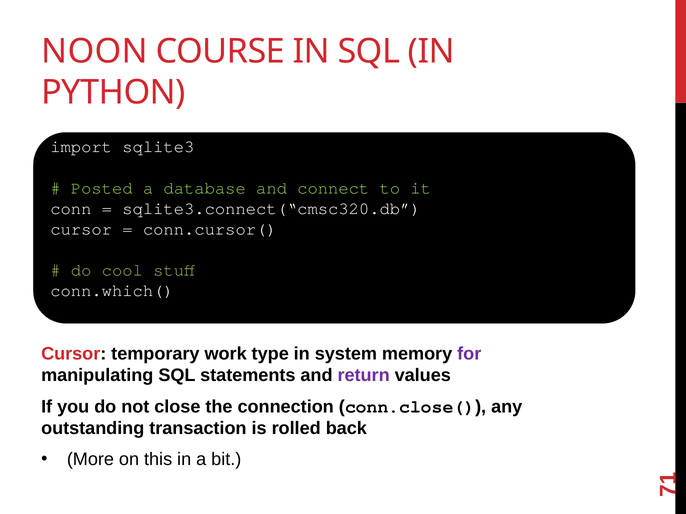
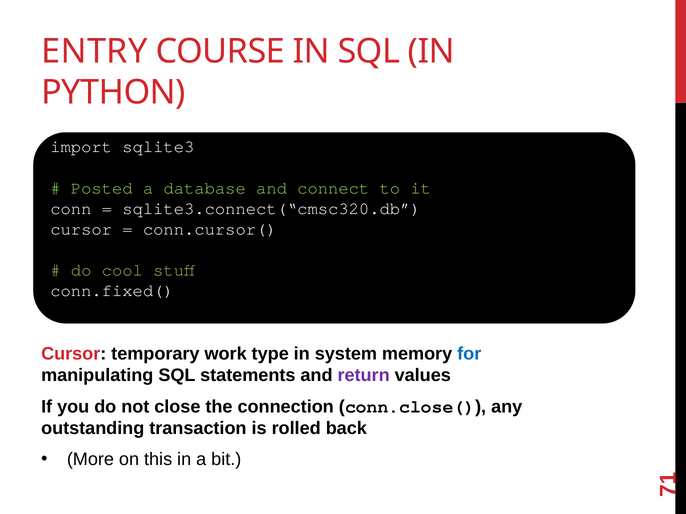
NOON: NOON -> ENTRY
conn.which(: conn.which( -> conn.fixed(
for colour: purple -> blue
